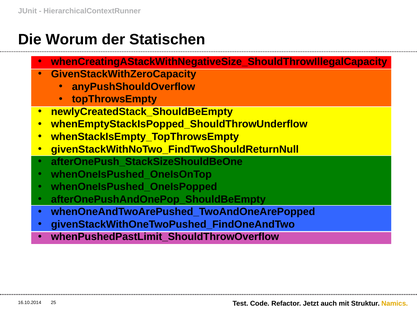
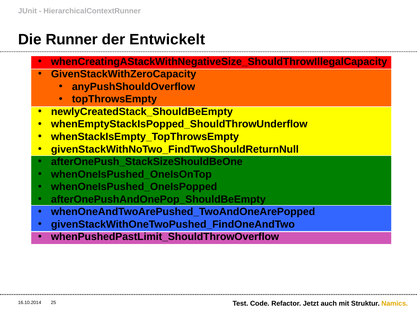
Worum: Worum -> Runner
Statischen: Statischen -> Entwickelt
